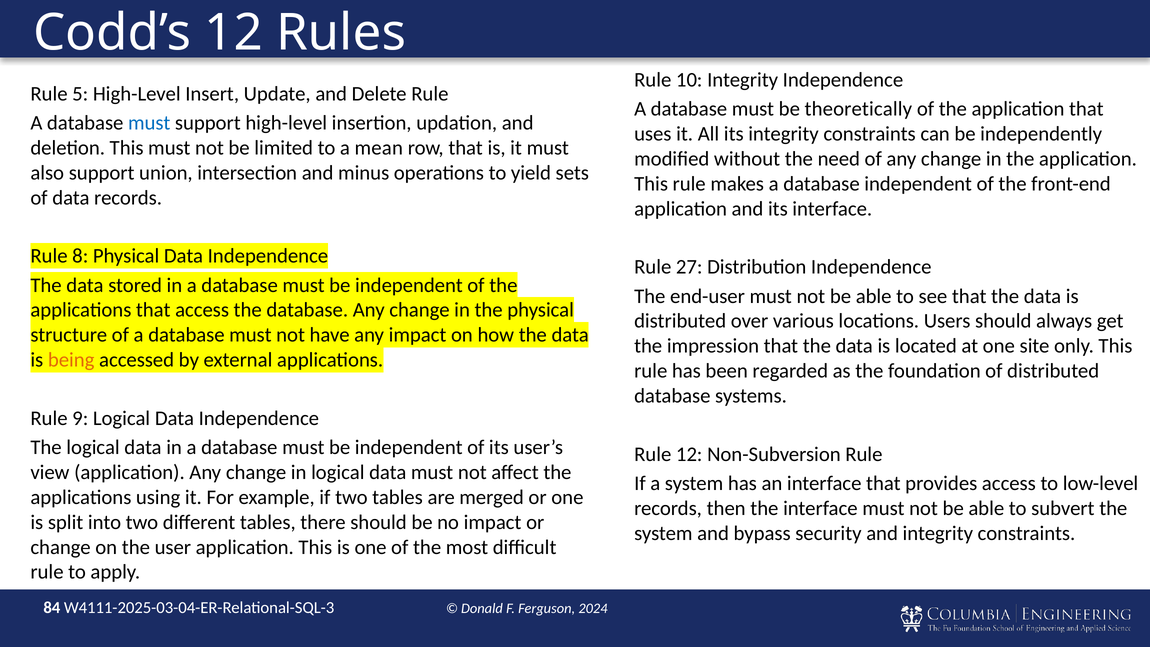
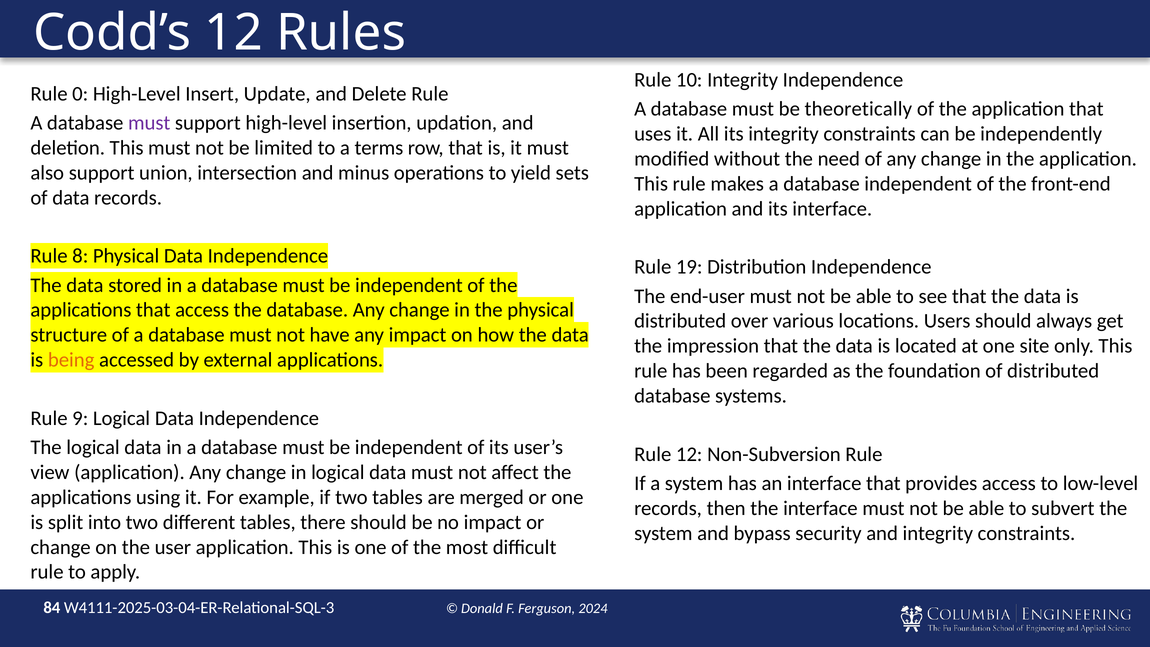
5: 5 -> 0
must at (149, 123) colour: blue -> purple
mean: mean -> terms
27: 27 -> 19
